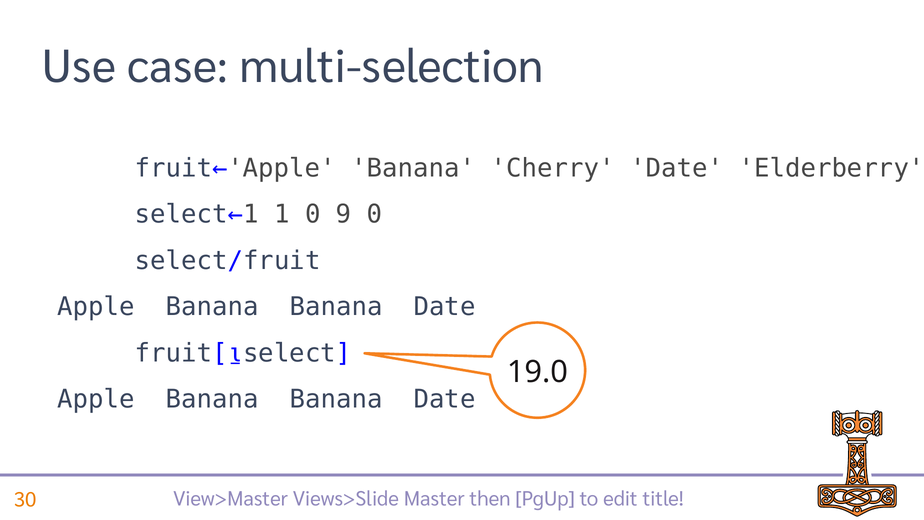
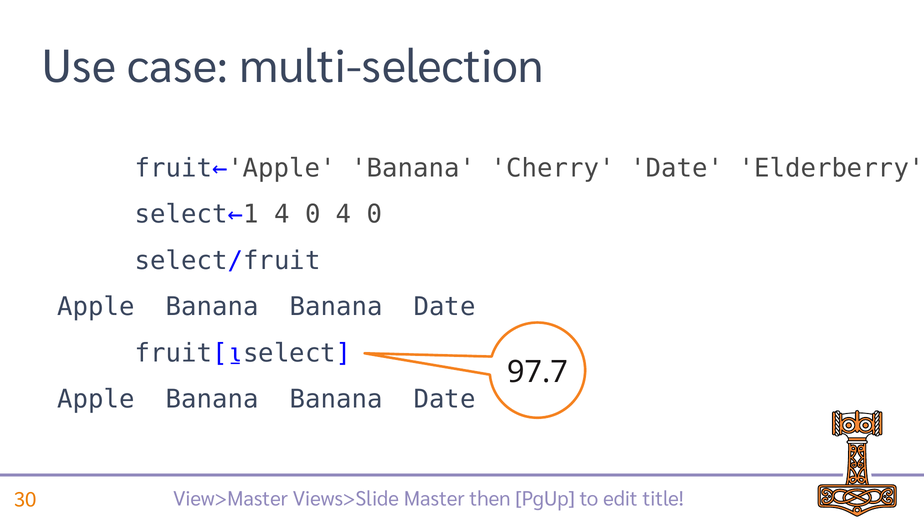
select←1 1: 1 -> 4
0 9: 9 -> 4
19.0: 19.0 -> 97.7
